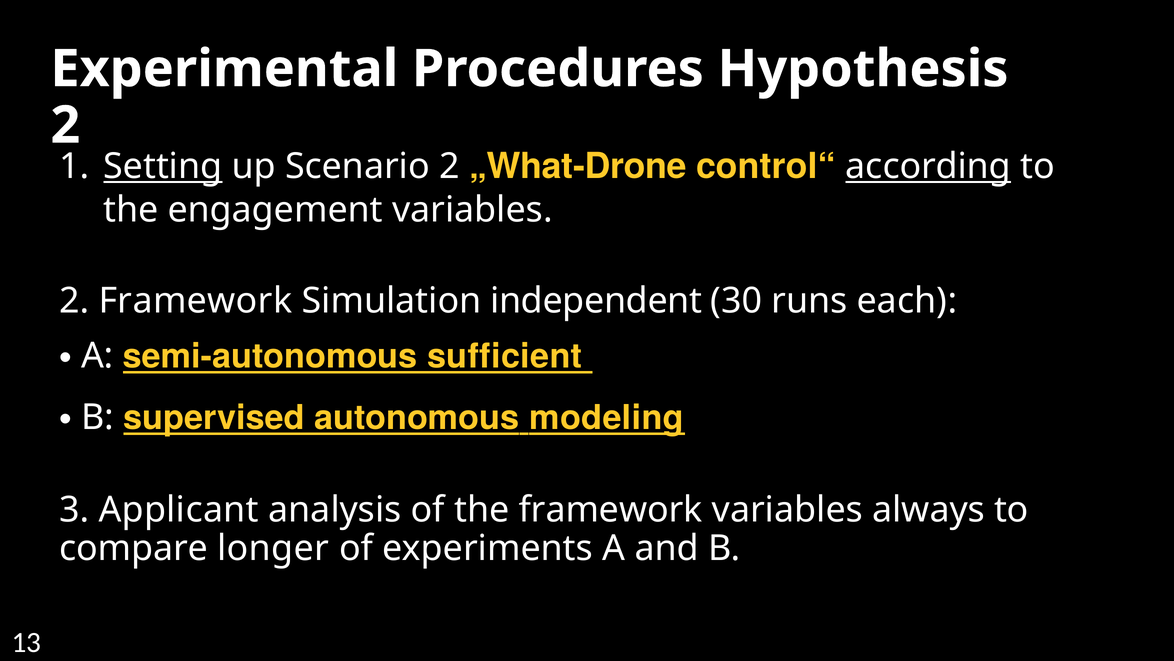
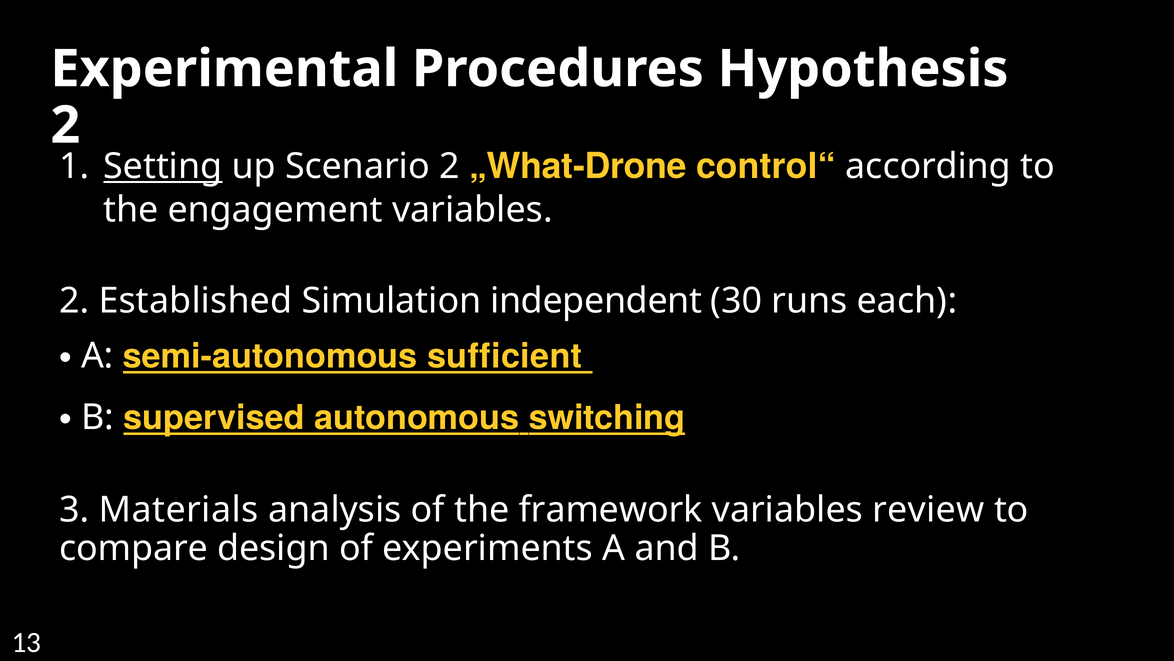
according underline: present -> none
2 Framework: Framework -> Established
modeling: modeling -> switching
Applicant: Applicant -> Materials
always: always -> review
longer: longer -> design
